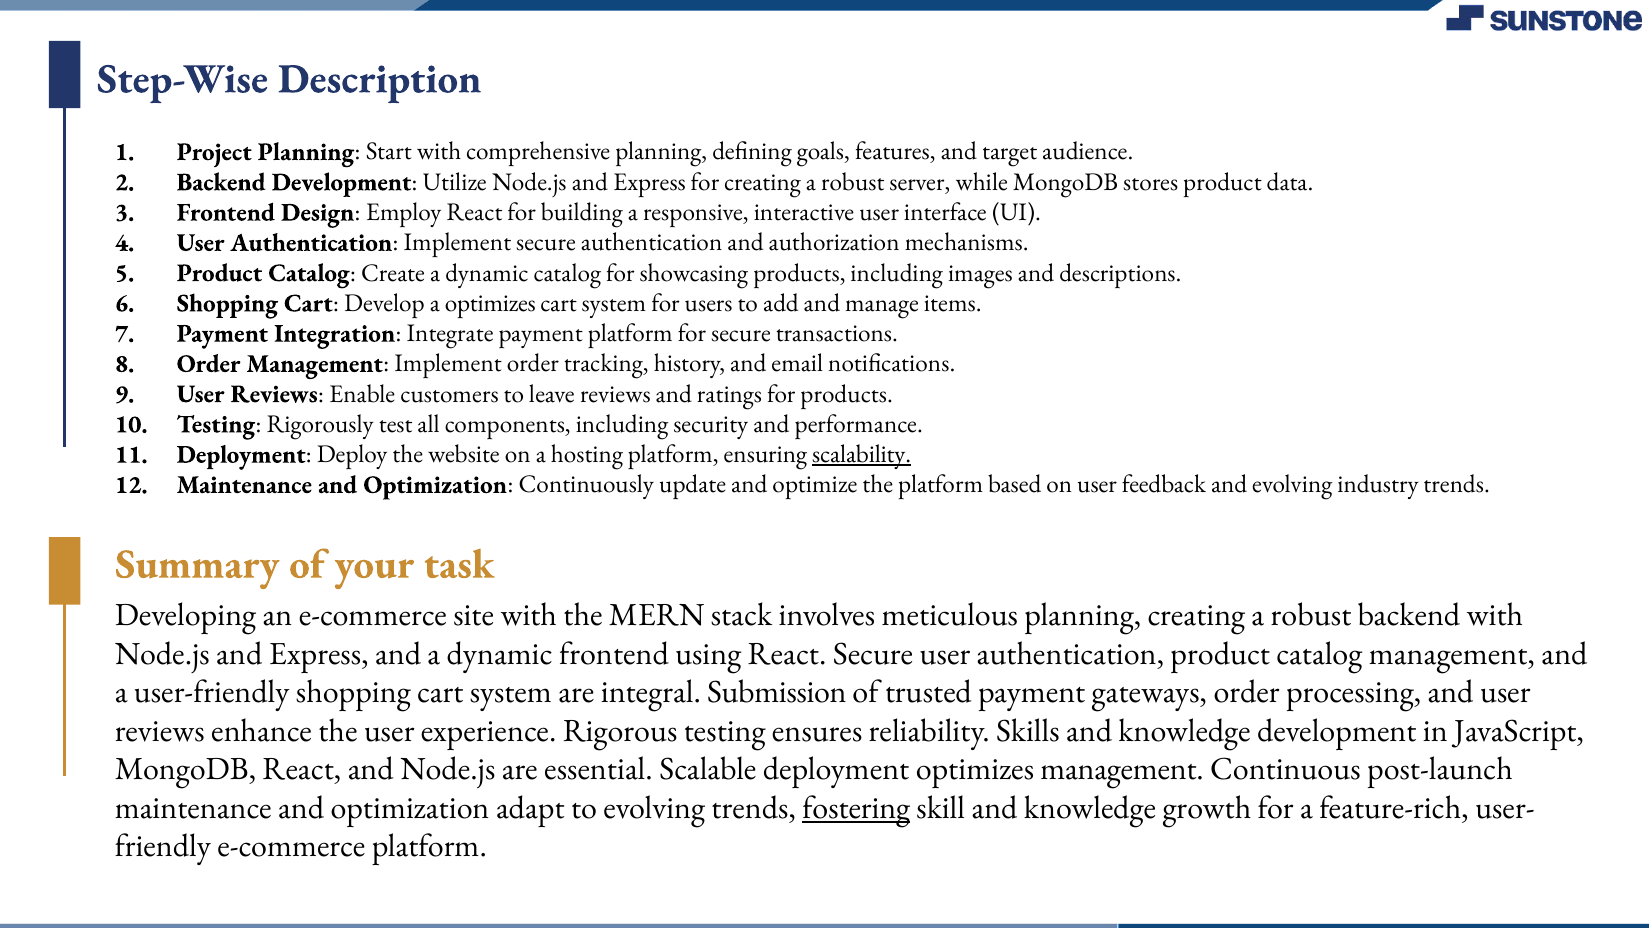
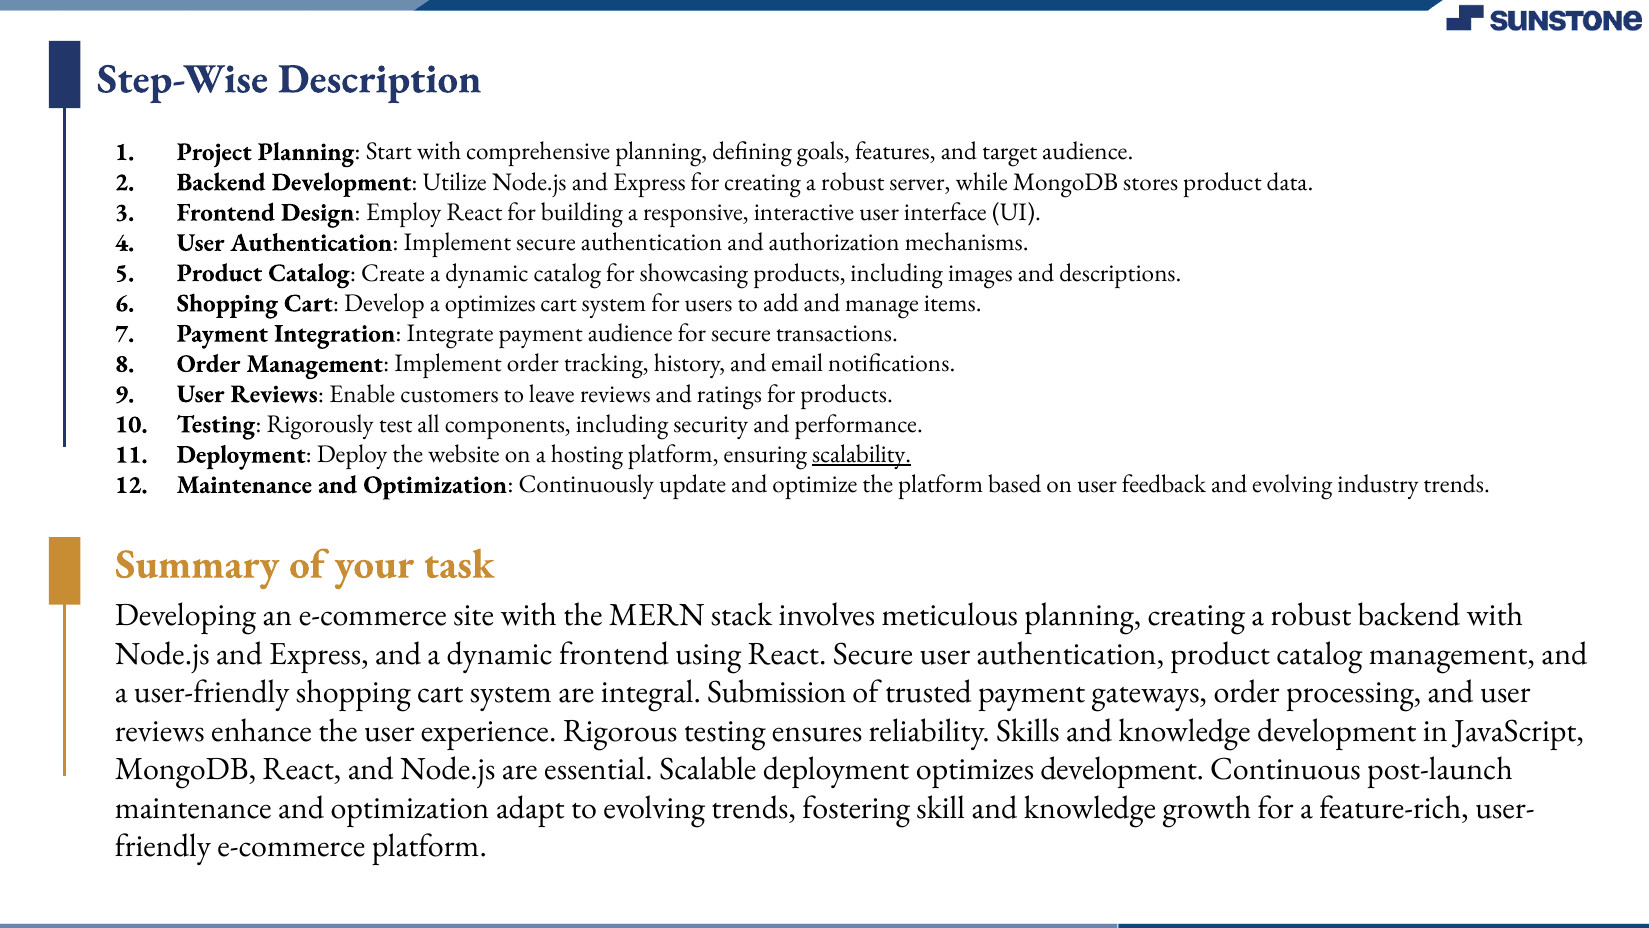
payment platform: platform -> audience
optimizes management: management -> development
fostering underline: present -> none
